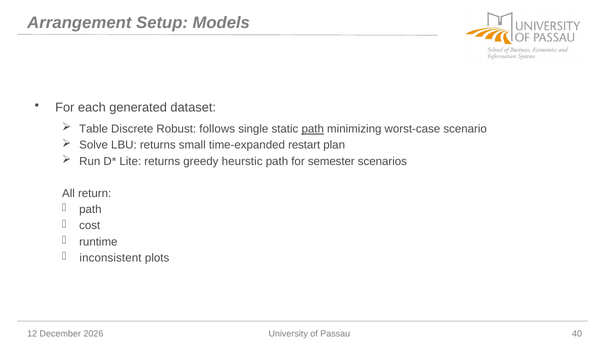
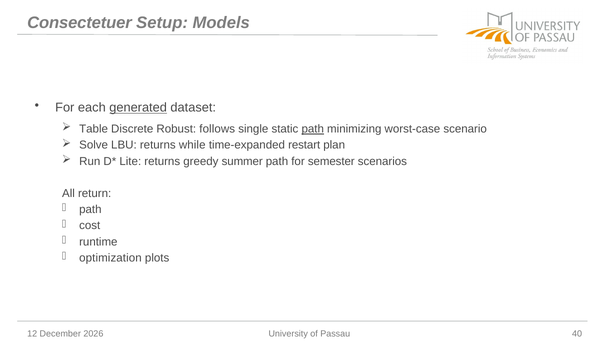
Arrangement: Arrangement -> Consectetuer
generated underline: none -> present
small: small -> while
heurstic: heurstic -> summer
inconsistent: inconsistent -> optimization
